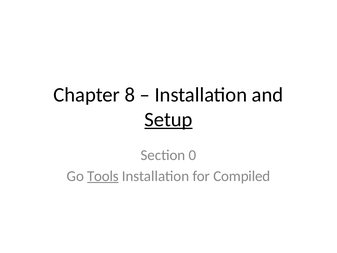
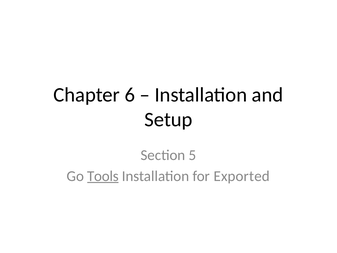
8: 8 -> 6
Setup underline: present -> none
0: 0 -> 5
Compiled: Compiled -> Exported
